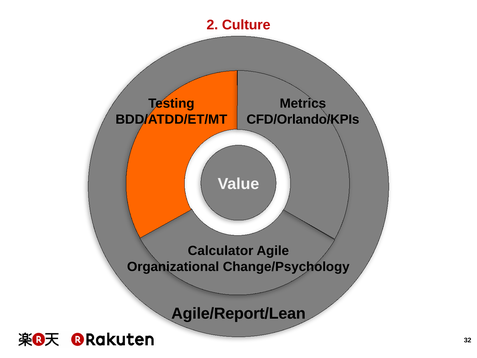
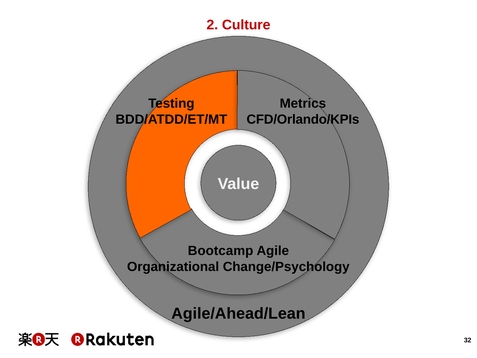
Calculator: Calculator -> Bootcamp
Agile/Report/Lean: Agile/Report/Lean -> Agile/Ahead/Lean
